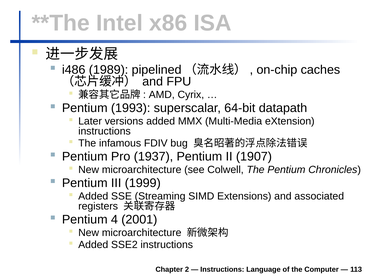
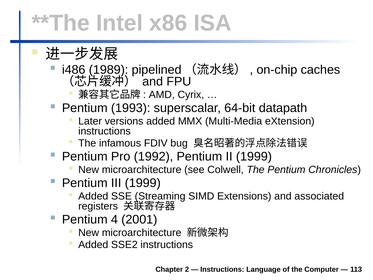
1937: 1937 -> 1992
II 1907: 1907 -> 1999
